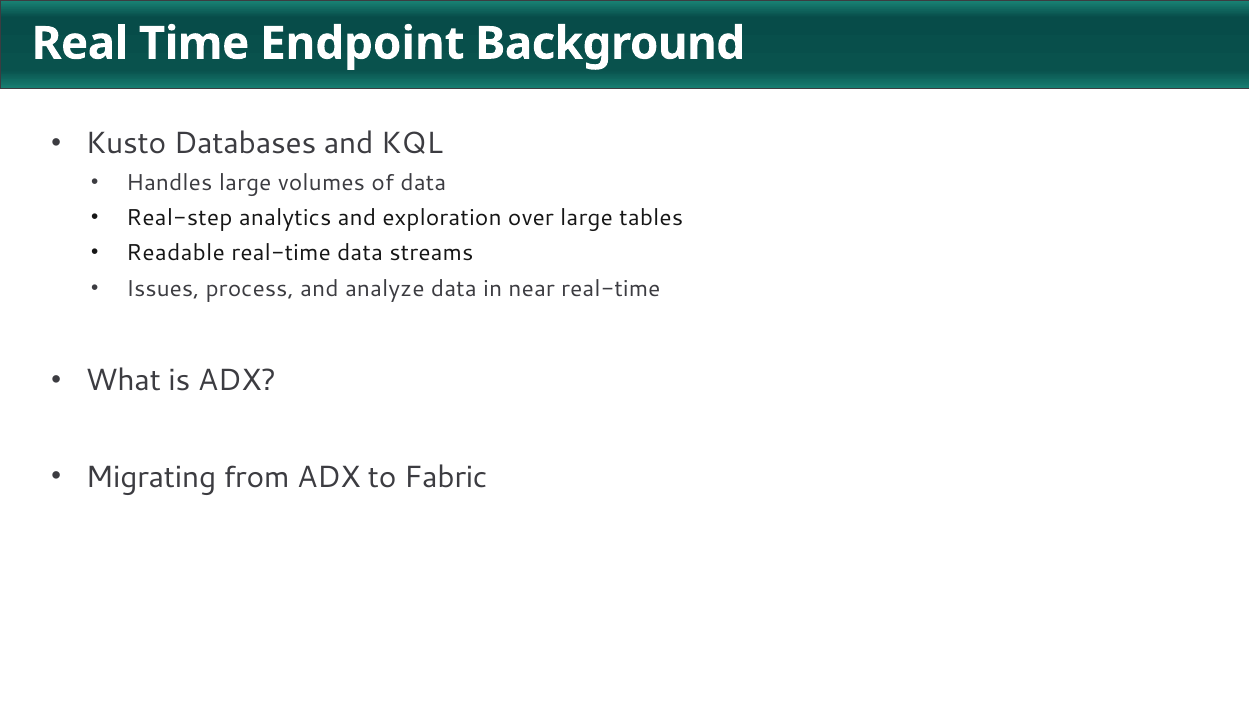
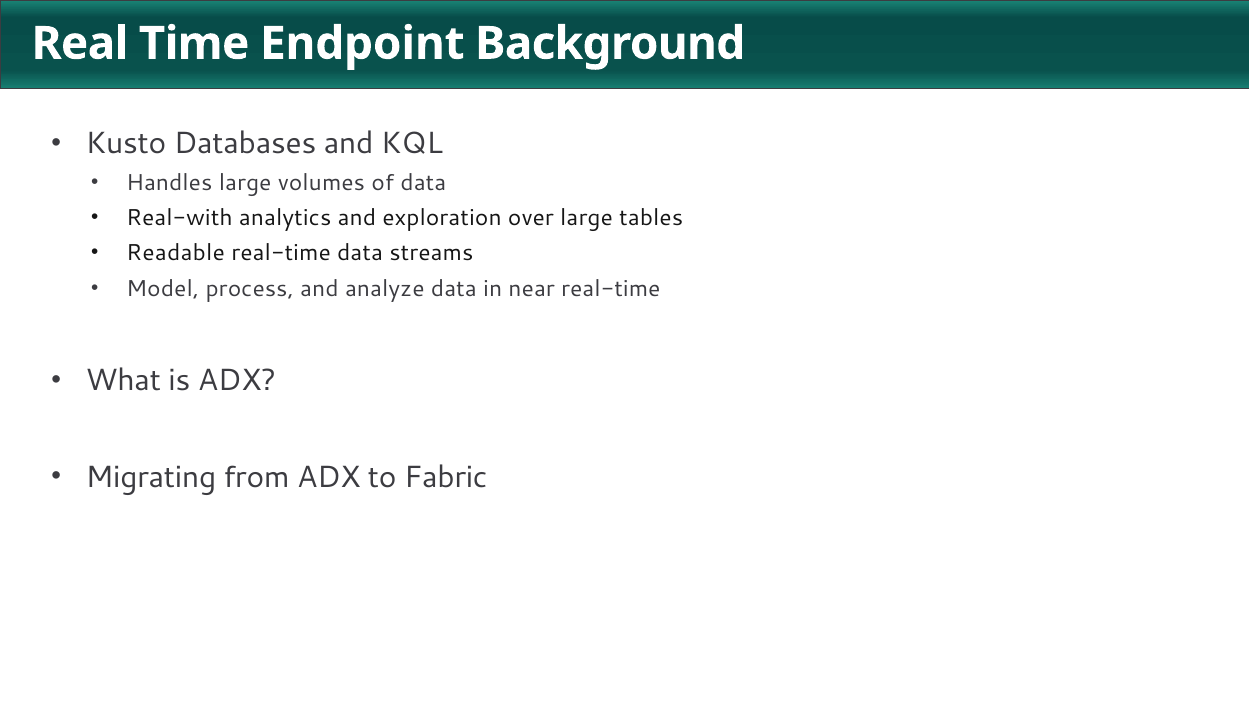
Real-step: Real-step -> Real-with
Issues: Issues -> Model
